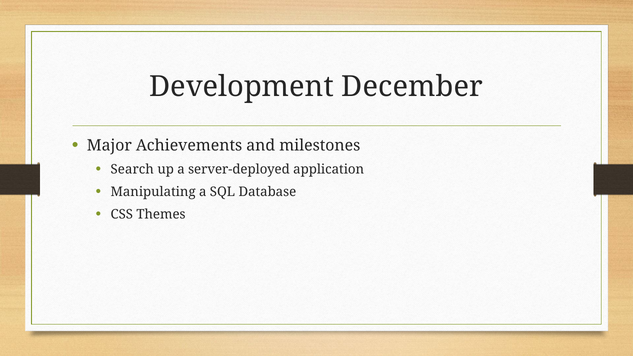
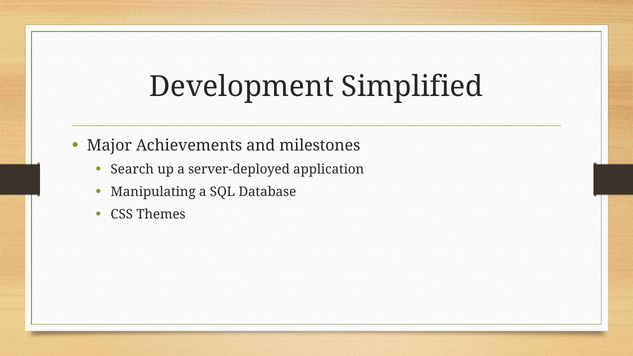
December: December -> Simplified
